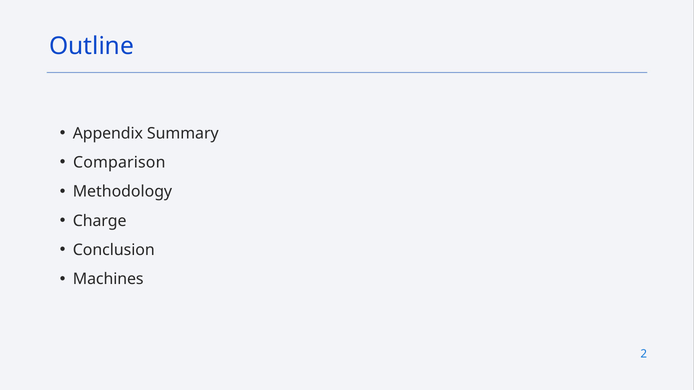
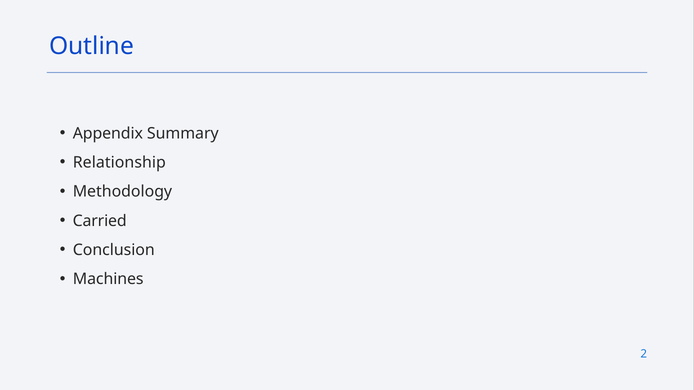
Comparison: Comparison -> Relationship
Charge: Charge -> Carried
